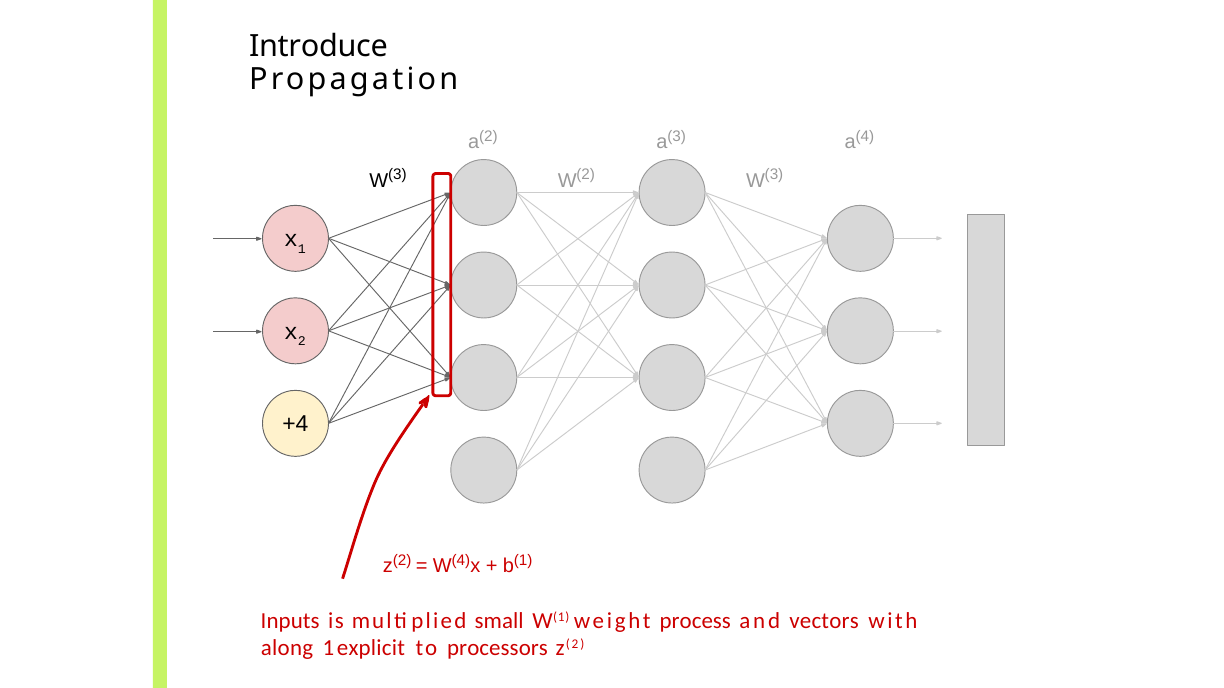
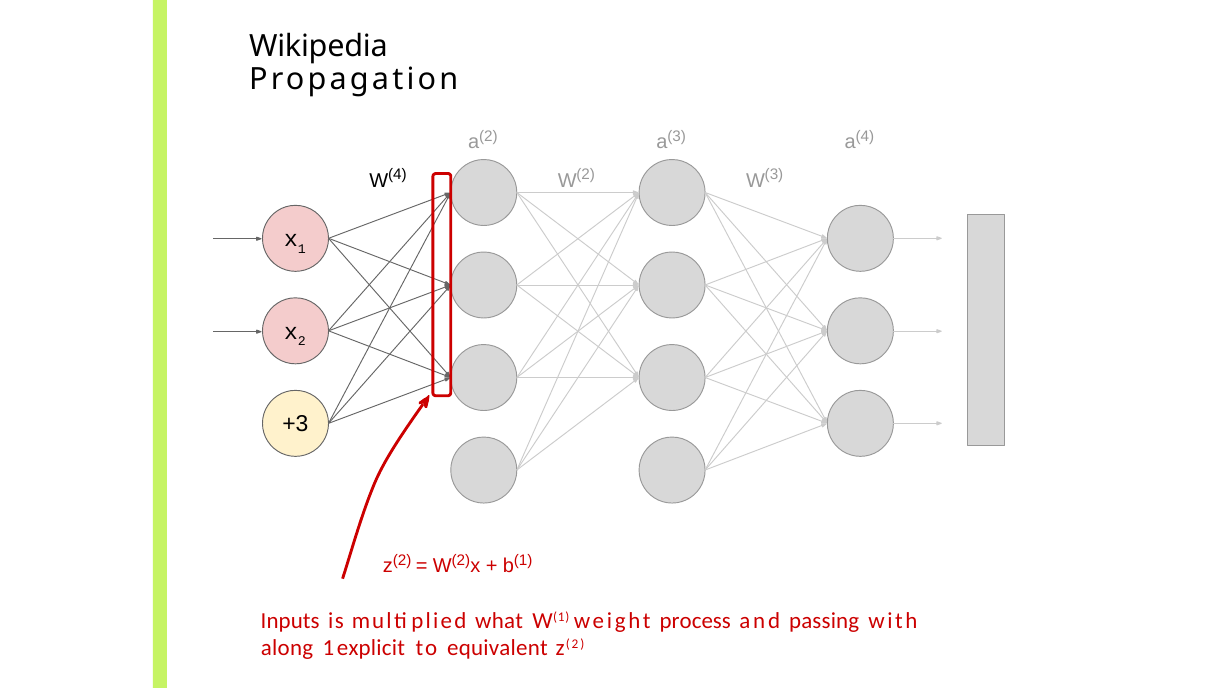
Introduce: Introduce -> Wikipedia
3 at (397, 175): 3 -> 4
+4: +4 -> +3
4 at (461, 561): 4 -> 2
small: small -> what
vectors: vectors -> passing
processors: processors -> equivalent
